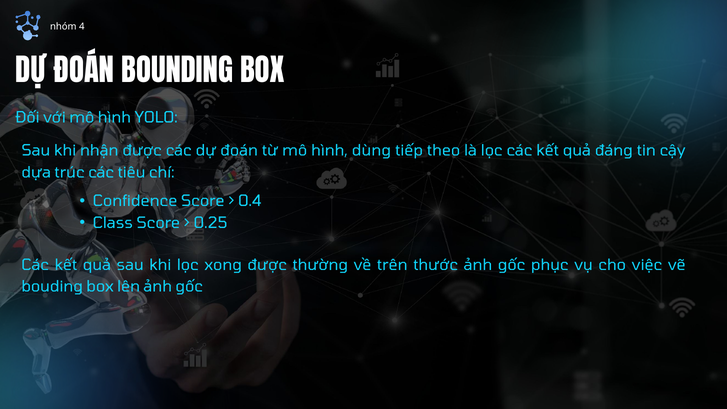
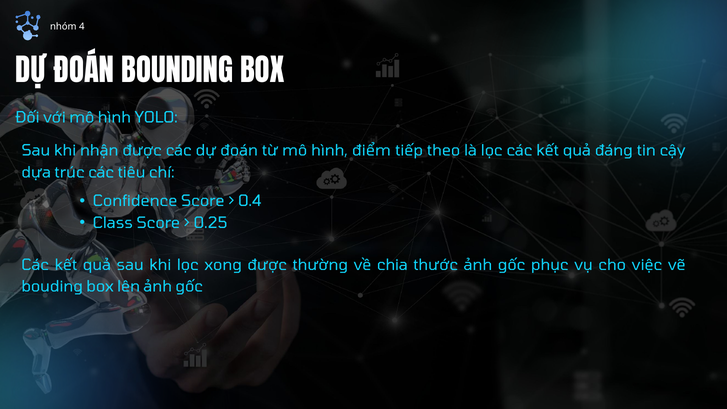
dùng: dùng -> điểm
trên: trên -> chia
